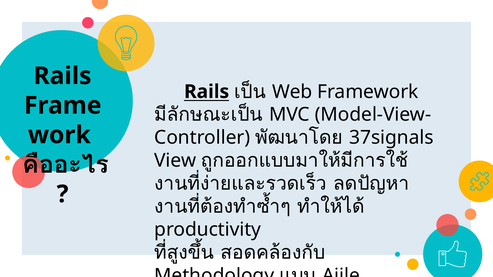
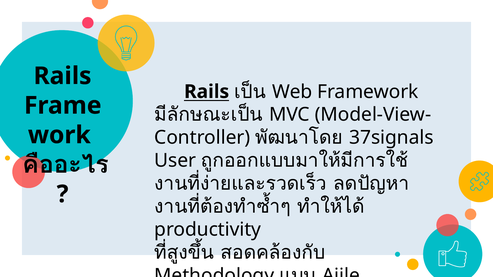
View: View -> User
